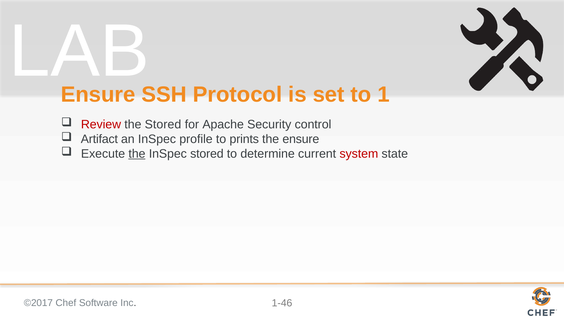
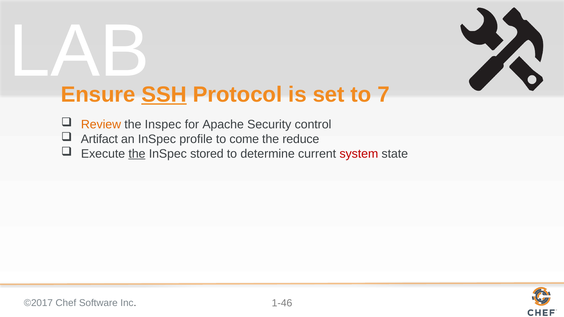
SSH underline: none -> present
1: 1 -> 7
Review colour: red -> orange
Stored at (163, 125): Stored -> Inspec
prints: prints -> come
the ensure: ensure -> reduce
